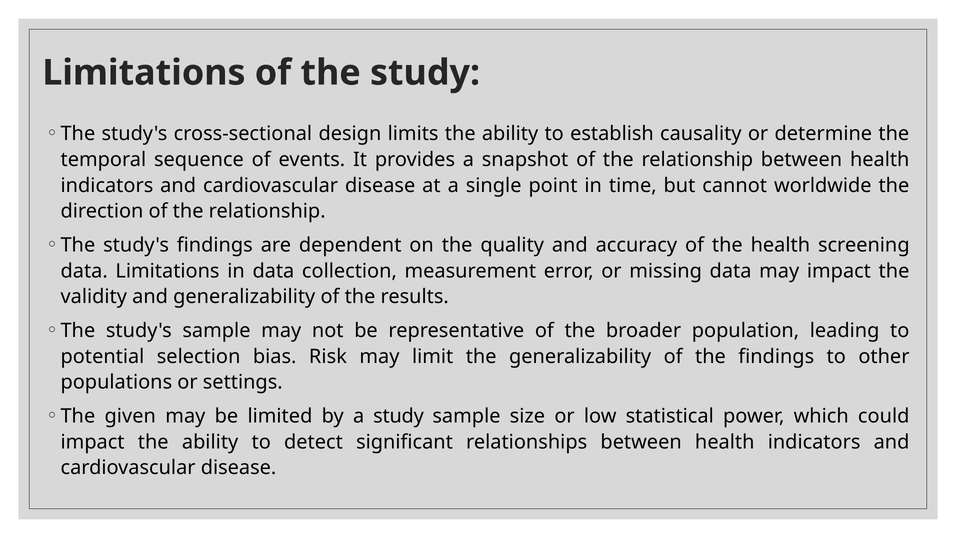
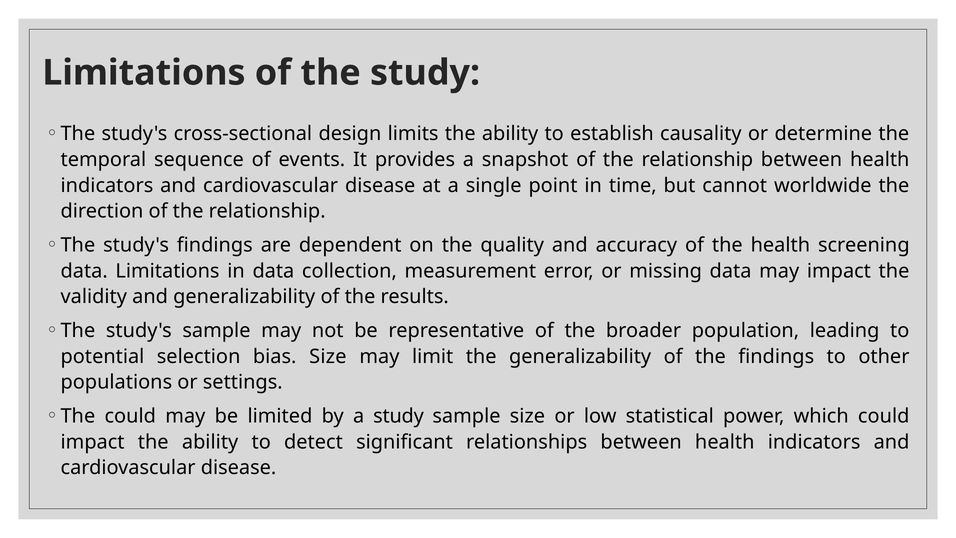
bias Risk: Risk -> Size
The given: given -> could
